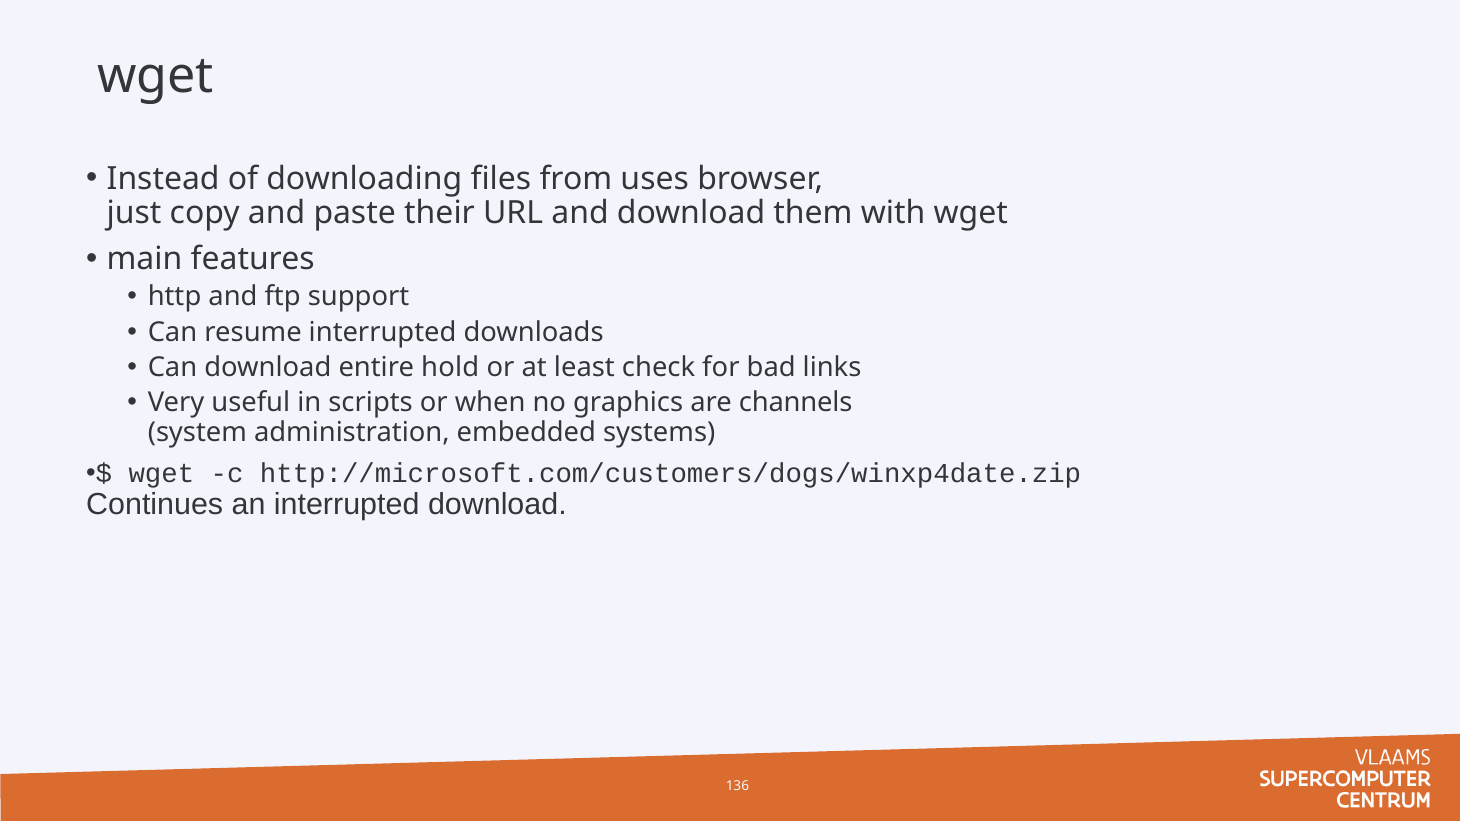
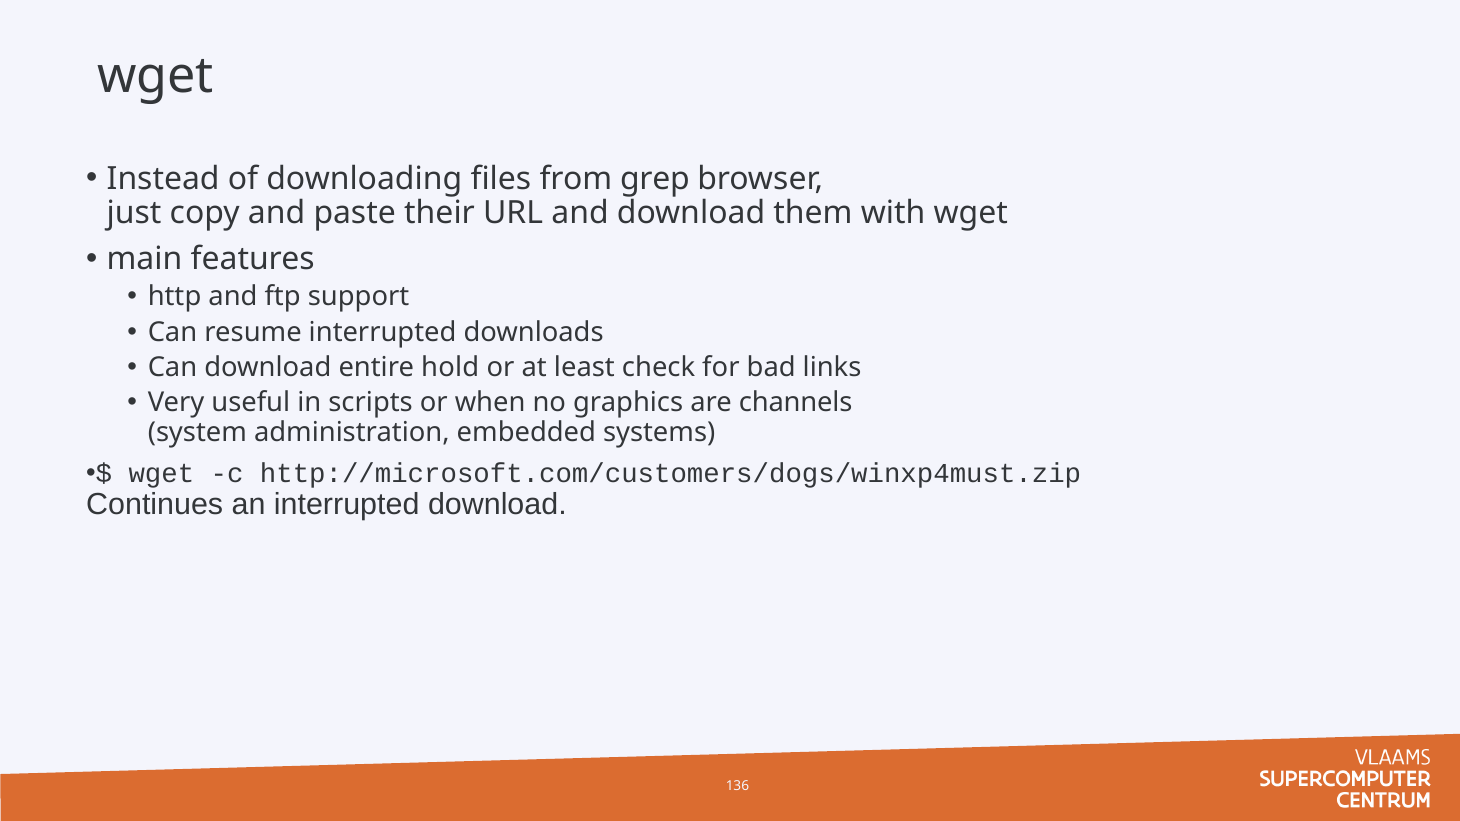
uses: uses -> grep
http://microsoft.com/customers/dogs/winxp4date.zip: http://microsoft.com/customers/dogs/winxp4date.zip -> http://microsoft.com/customers/dogs/winxp4must.zip
